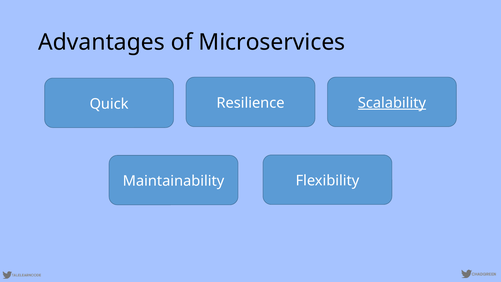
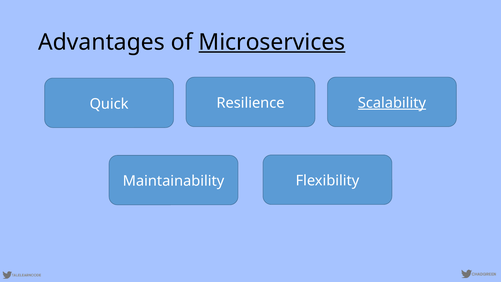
Microservices underline: none -> present
